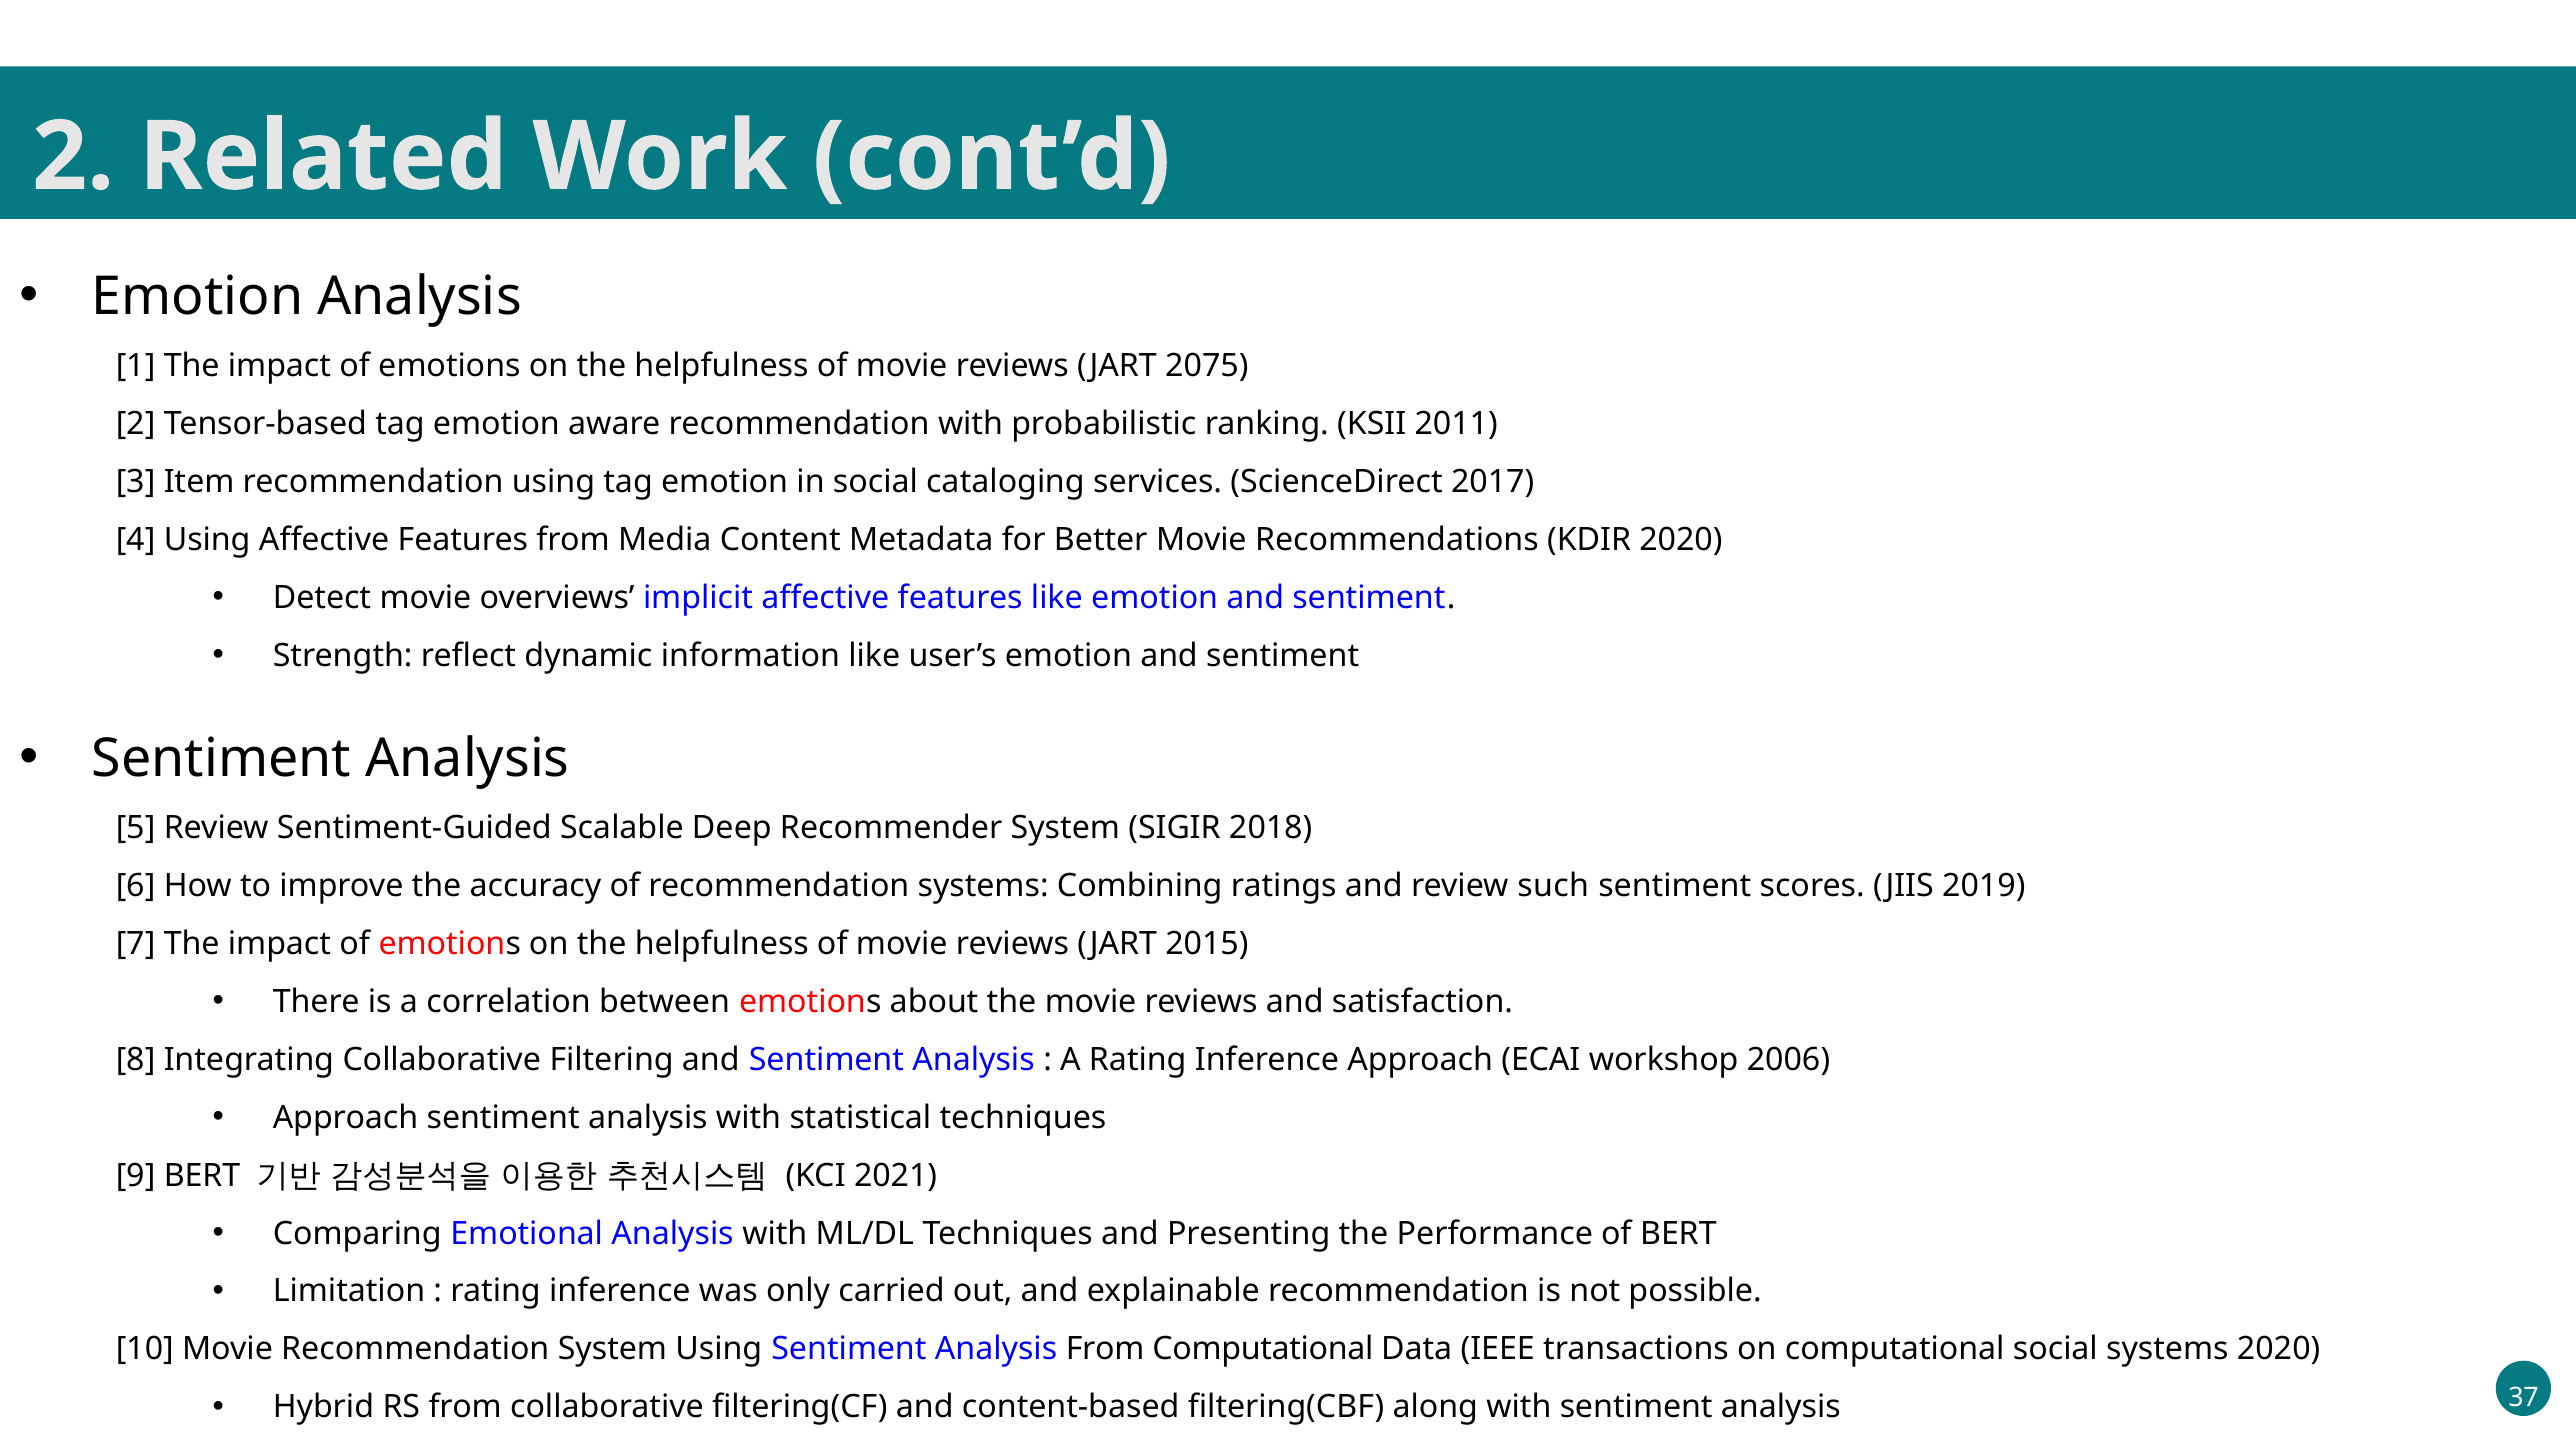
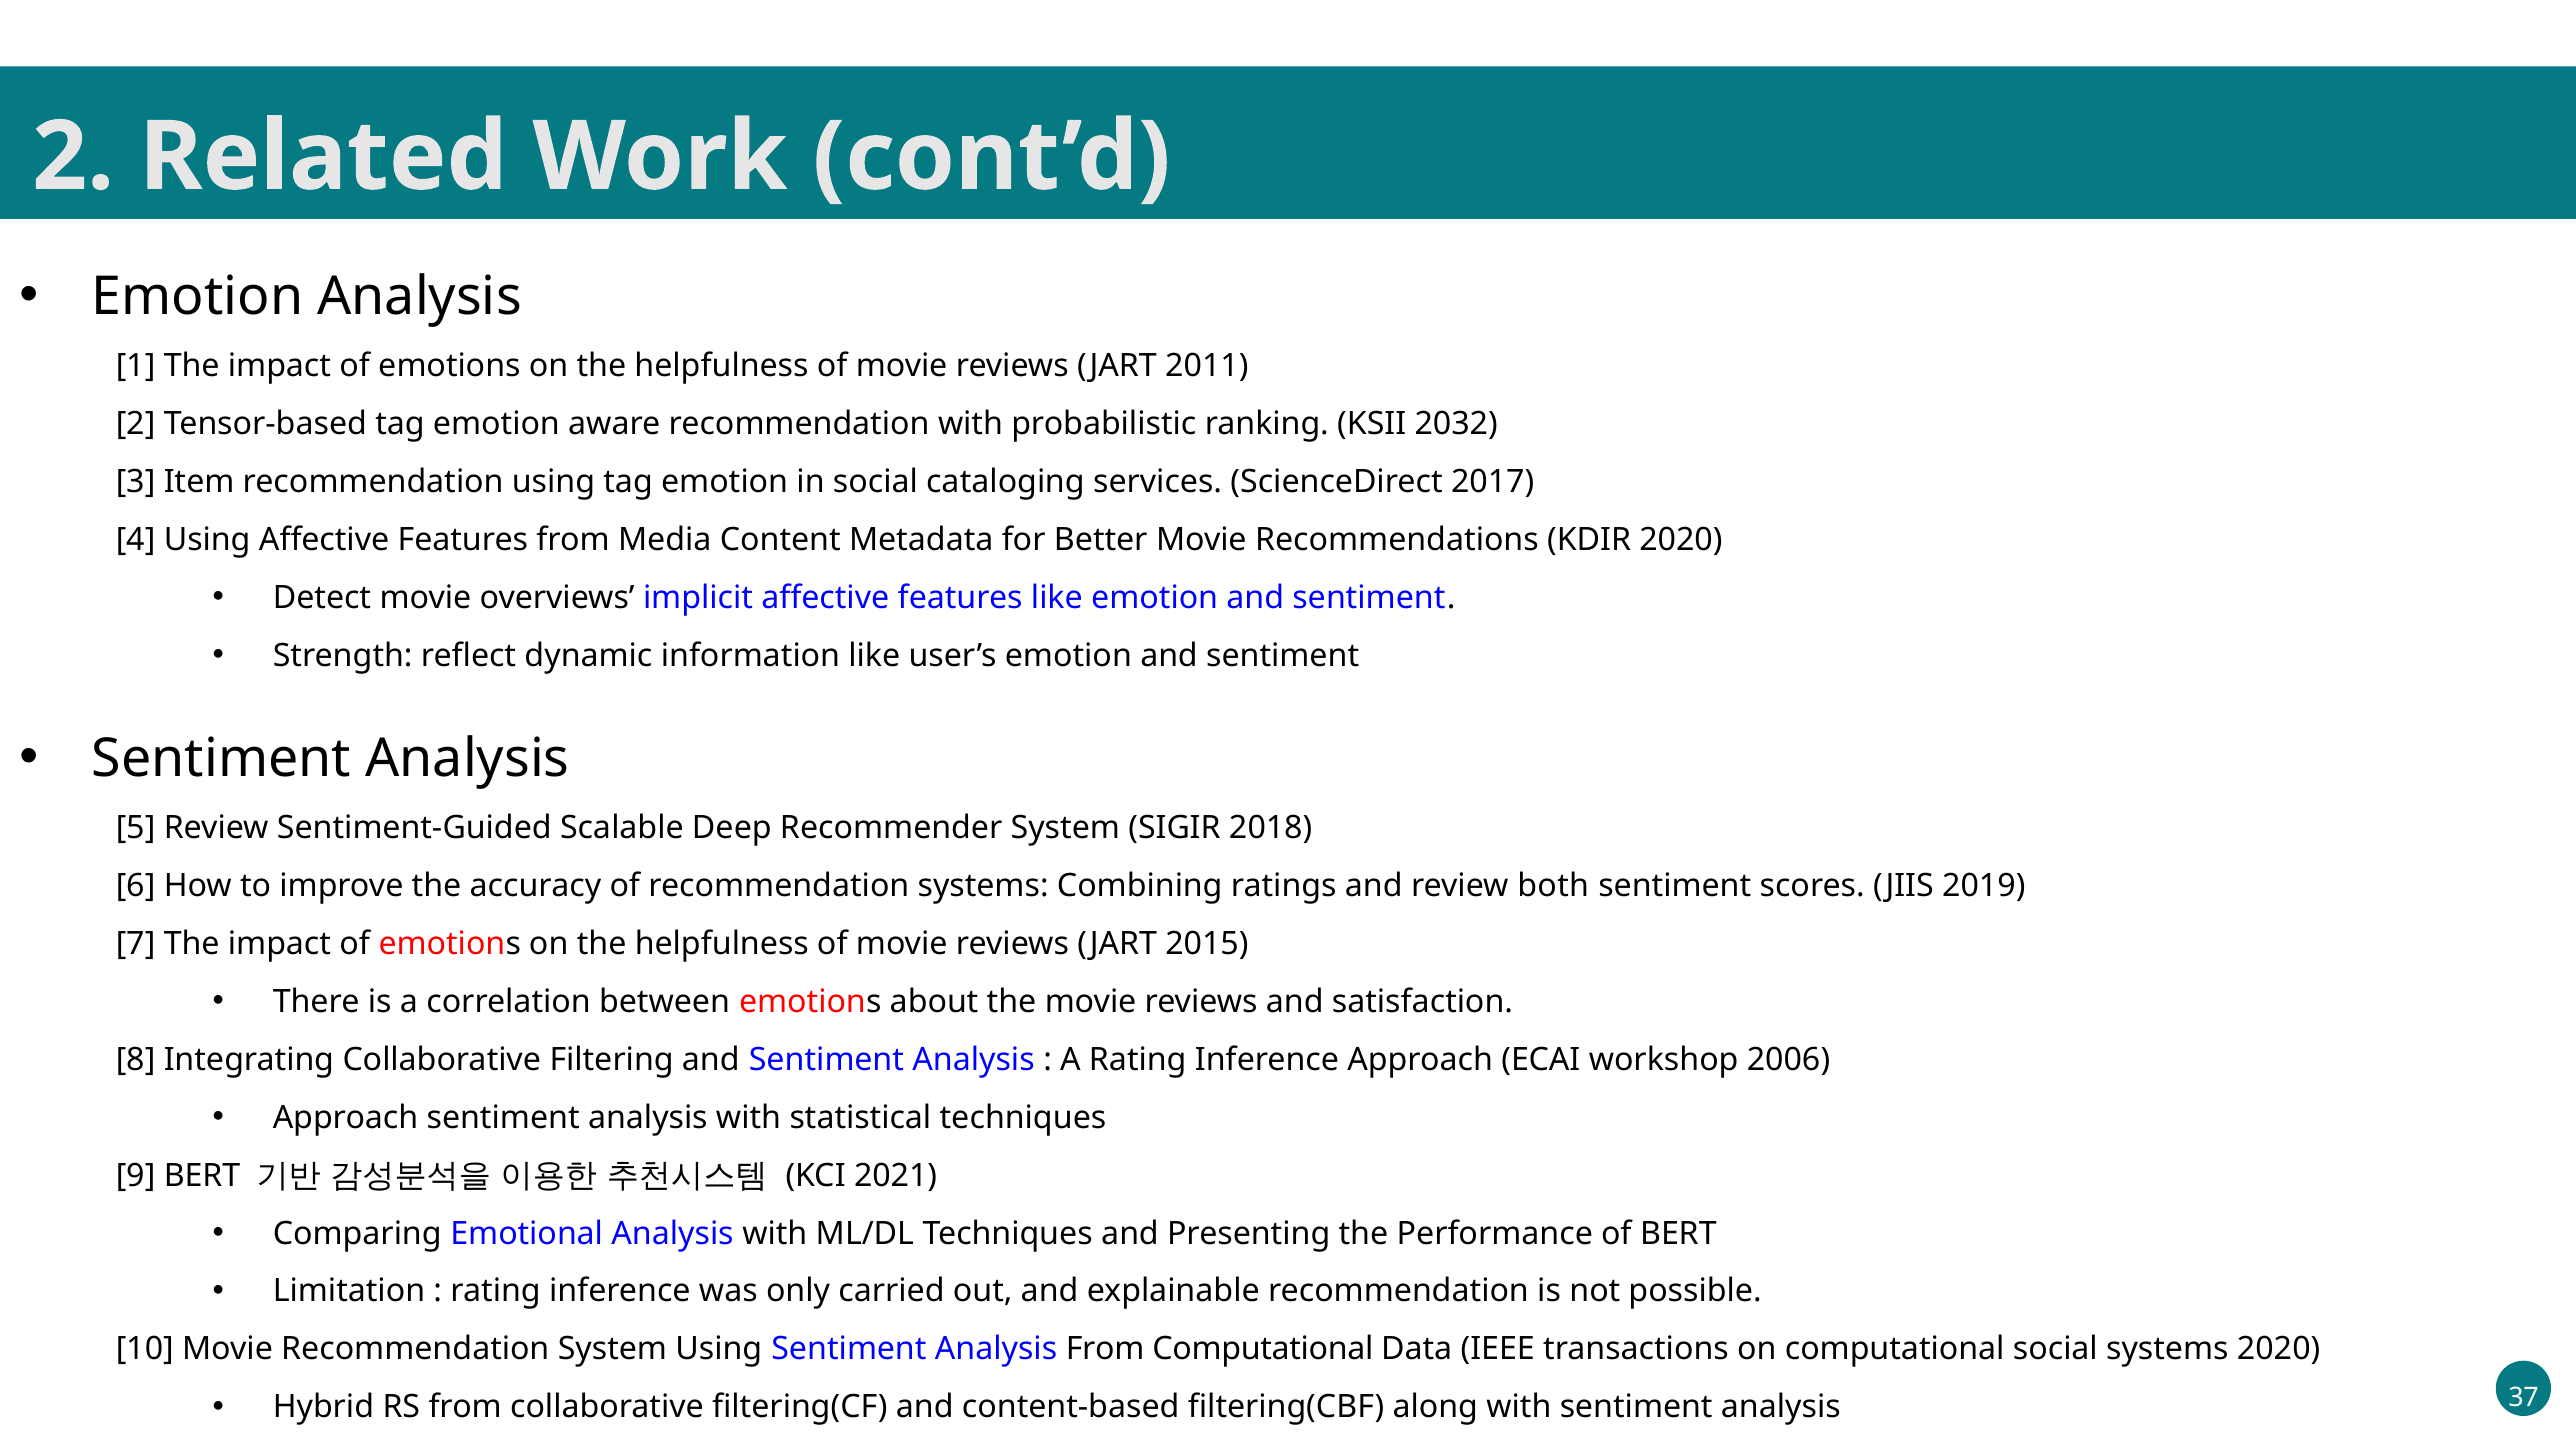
2075: 2075 -> 2011
2011: 2011 -> 2032
such: such -> both
